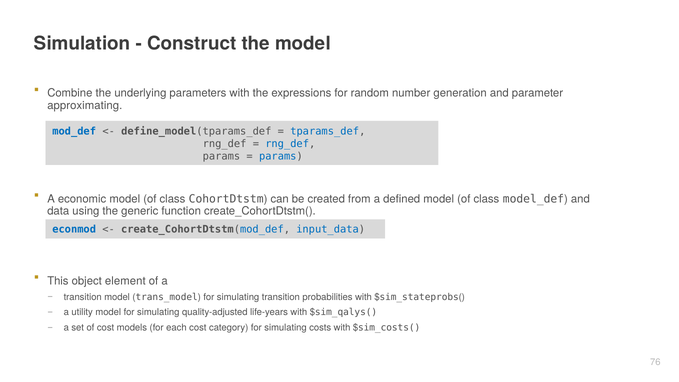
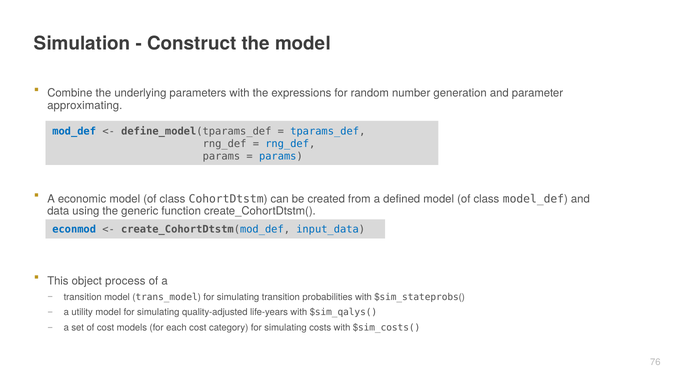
element: element -> process
